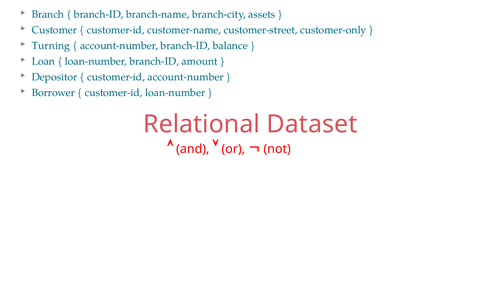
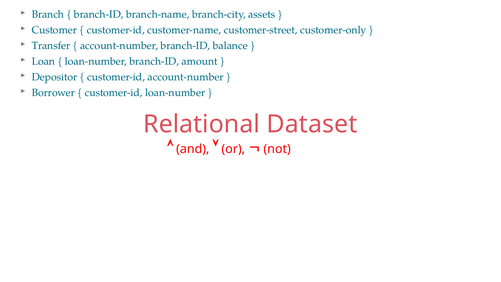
Turning: Turning -> Transfer
